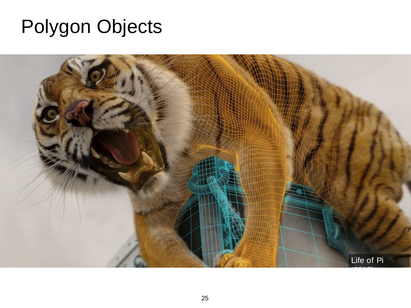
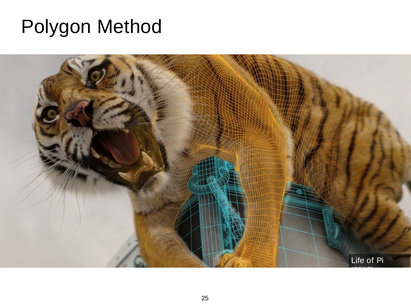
Objects: Objects -> Method
